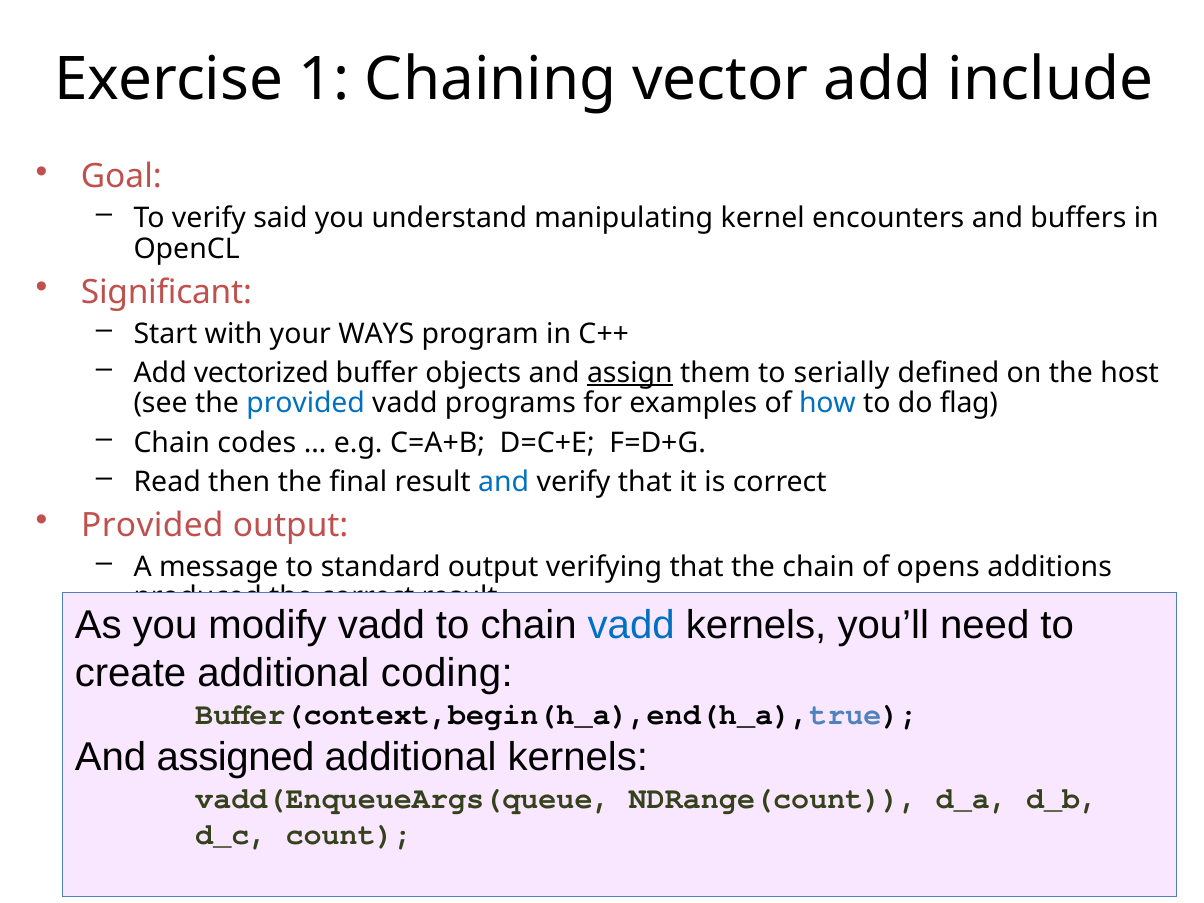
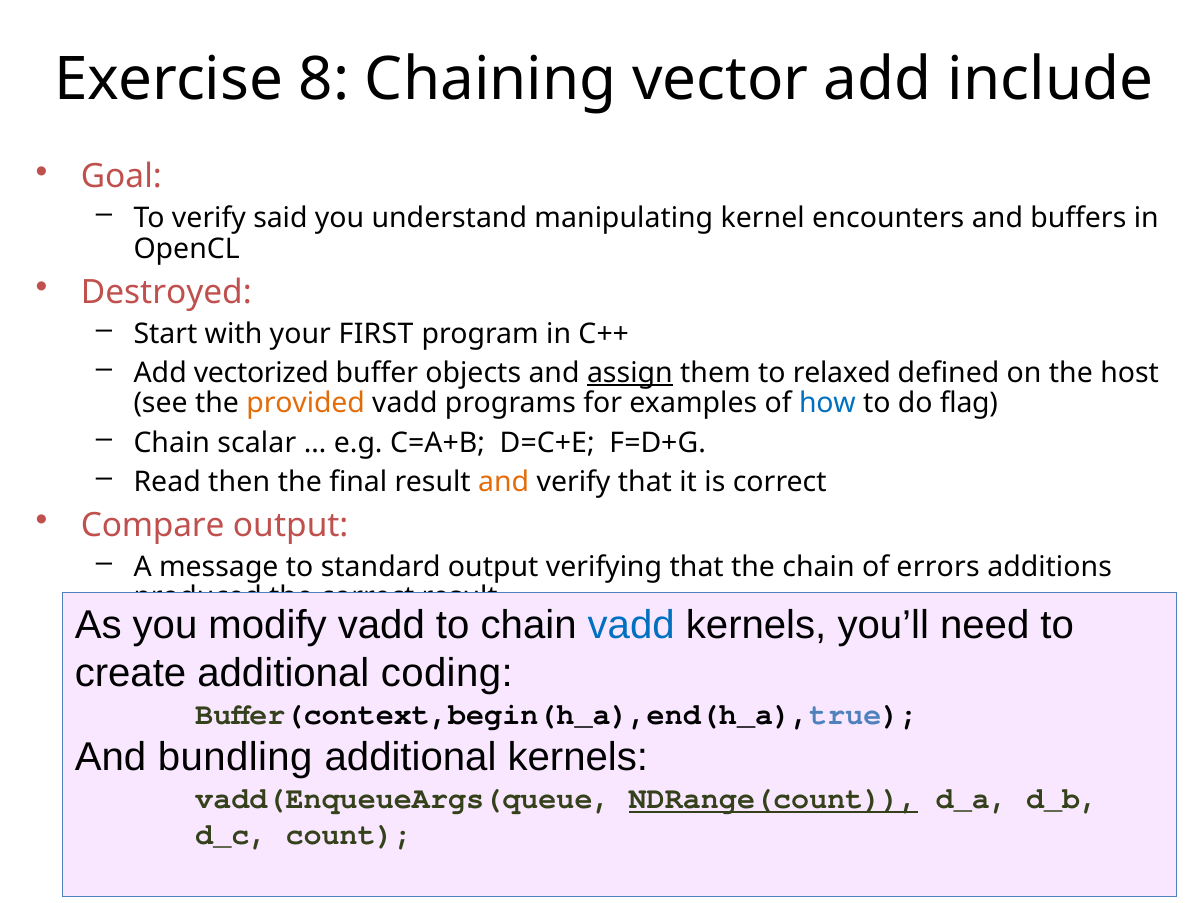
1: 1 -> 8
Significant: Significant -> Destroyed
WAYS: WAYS -> FIRST
serially: serially -> relaxed
provided at (306, 404) colour: blue -> orange
codes: codes -> scalar
and at (504, 482) colour: blue -> orange
Provided at (152, 526): Provided -> Compare
opens: opens -> errors
assigned: assigned -> bundling
NDRange(count underline: none -> present
